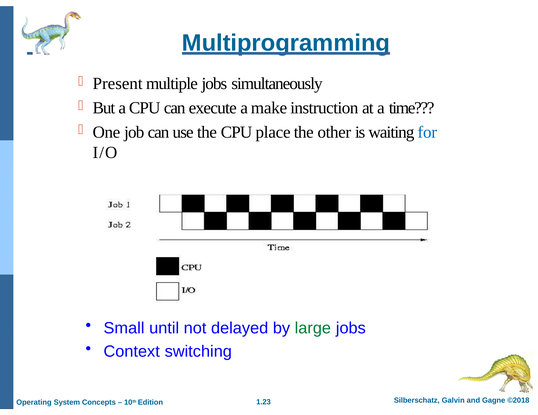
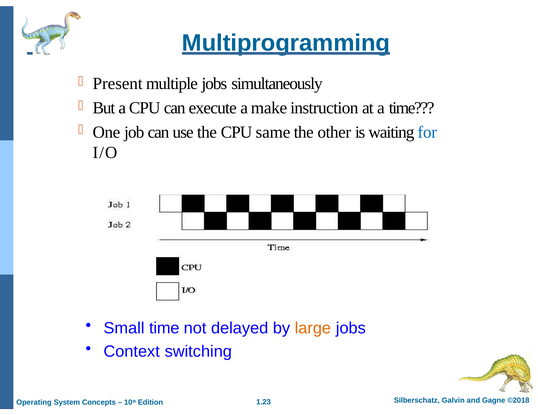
place: place -> same
Small until: until -> time
large colour: green -> orange
